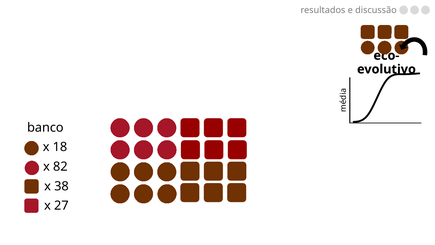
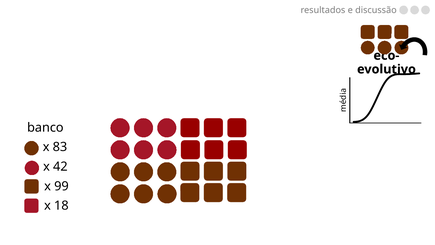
18: 18 -> 83
82: 82 -> 42
38: 38 -> 99
27: 27 -> 18
